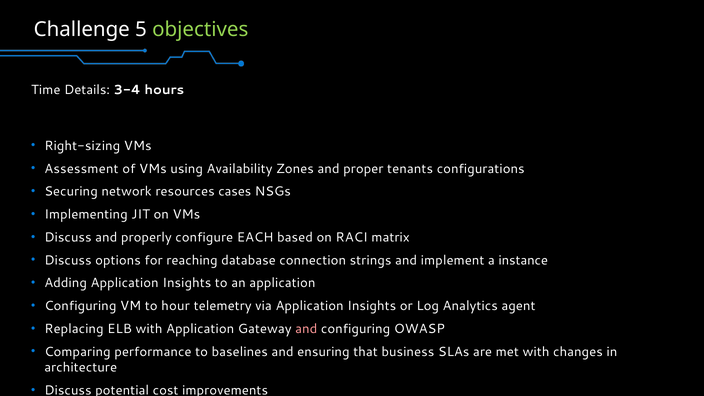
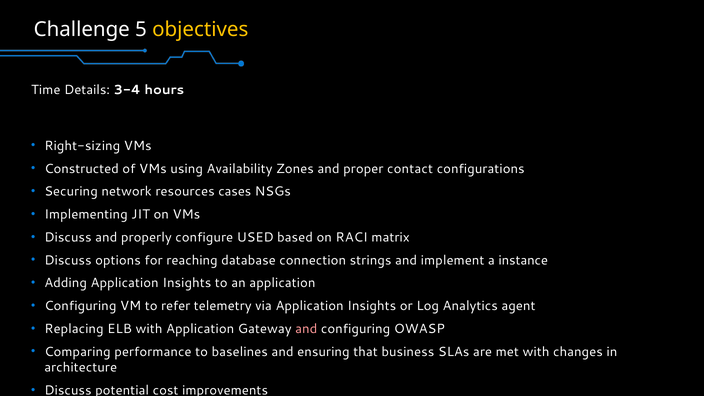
objectives colour: light green -> yellow
Assessment: Assessment -> Constructed
tenants: tenants -> contact
EACH: EACH -> USED
hour: hour -> refer
